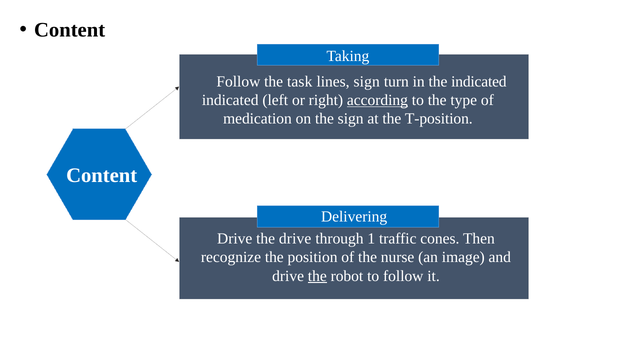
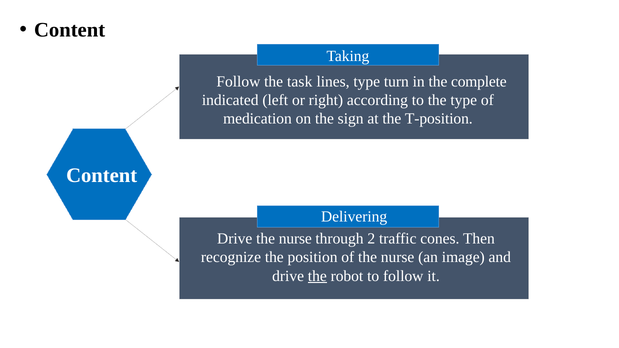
lines sign: sign -> type
the indicated: indicated -> complete
according underline: present -> none
Drive the drive: drive -> nurse
1: 1 -> 2
